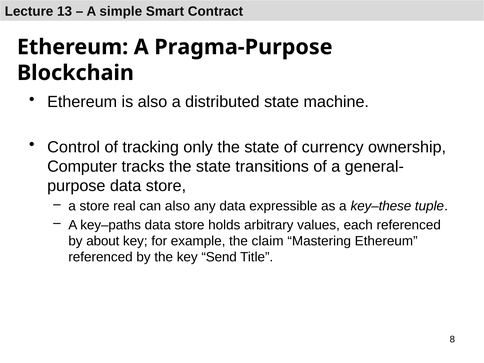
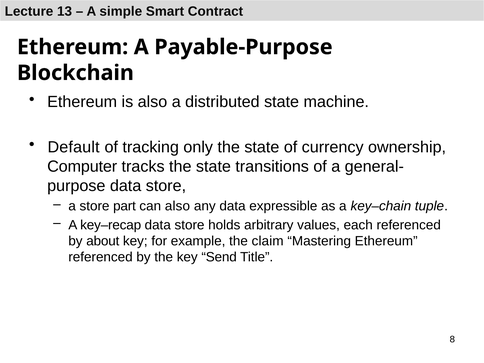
Pragma-Purpose: Pragma-Purpose -> Payable-Purpose
Control: Control -> Default
real: real -> part
key–these: key–these -> key–chain
key–paths: key–paths -> key–recap
